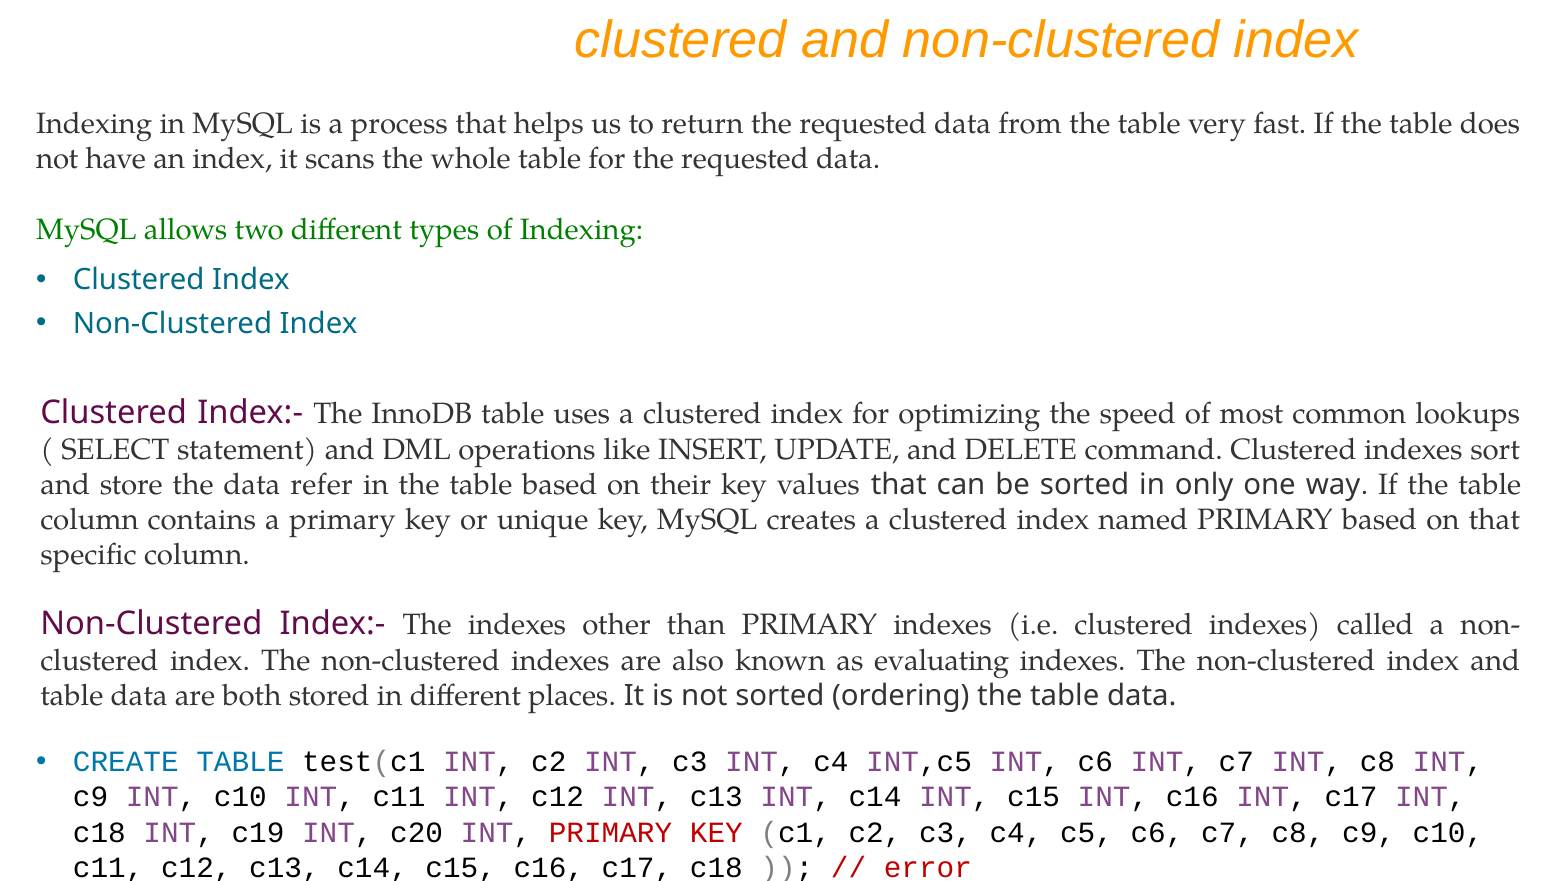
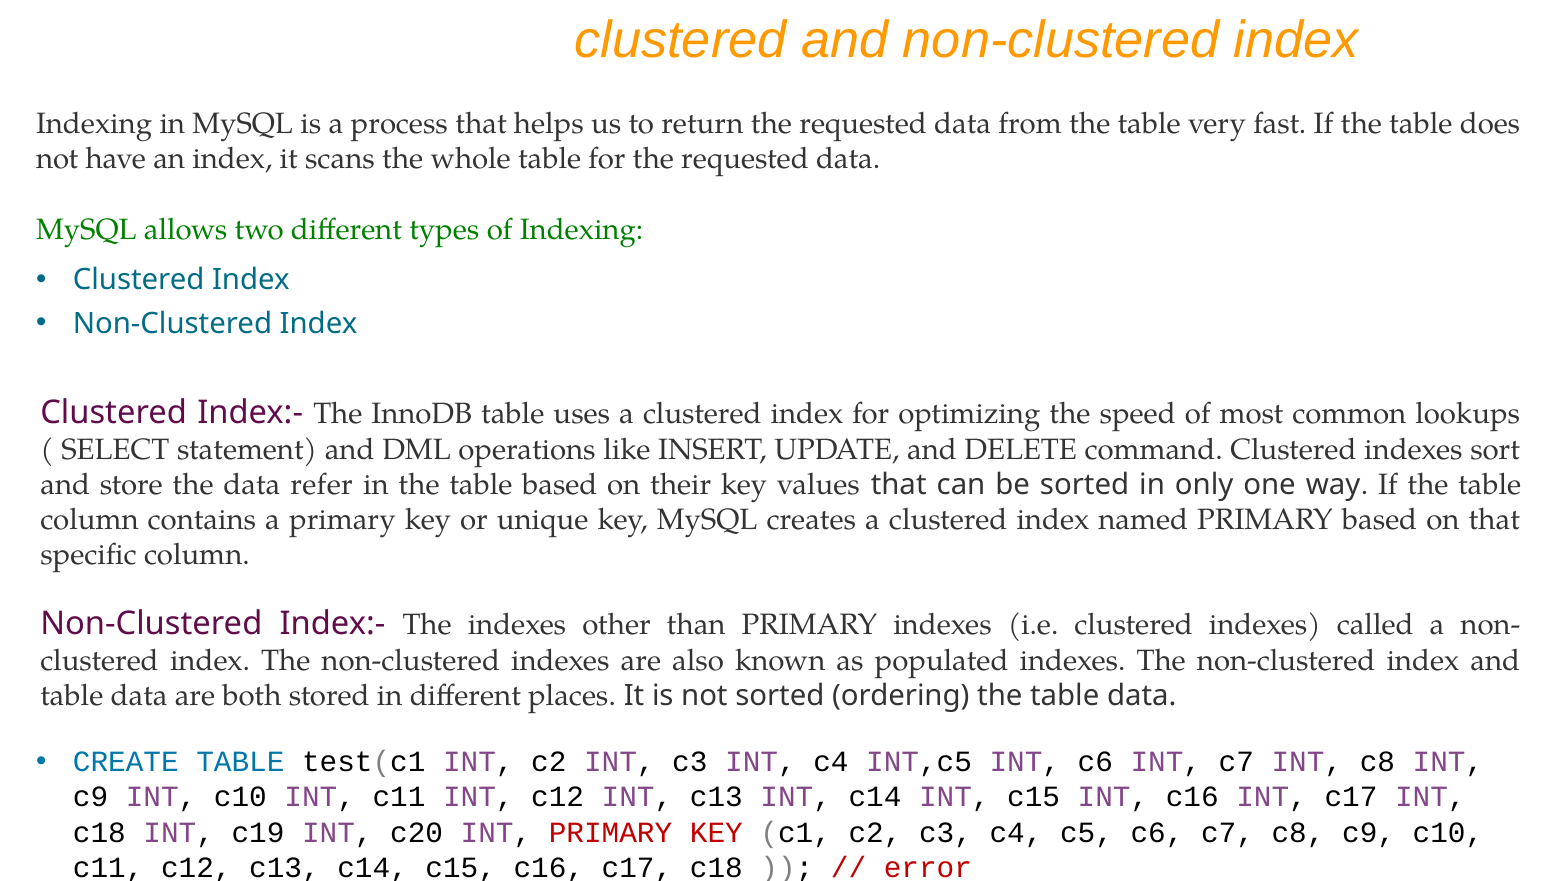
evaluating: evaluating -> populated
